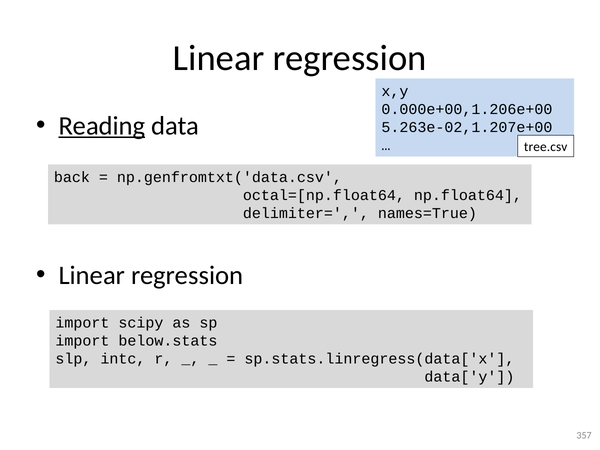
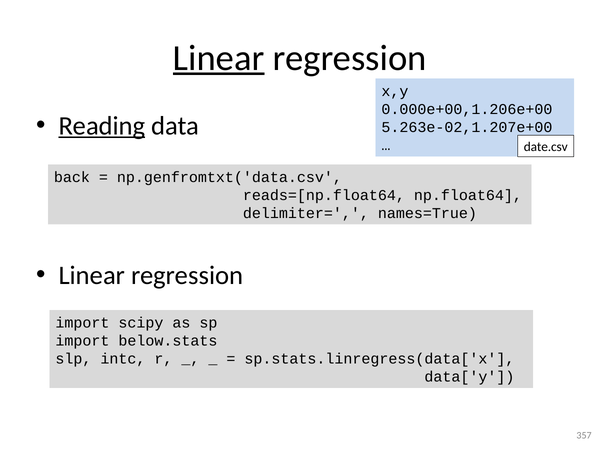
Linear at (219, 58) underline: none -> present
tree.csv: tree.csv -> date.csv
octal=[np.float64: octal=[np.float64 -> reads=[np.float64
